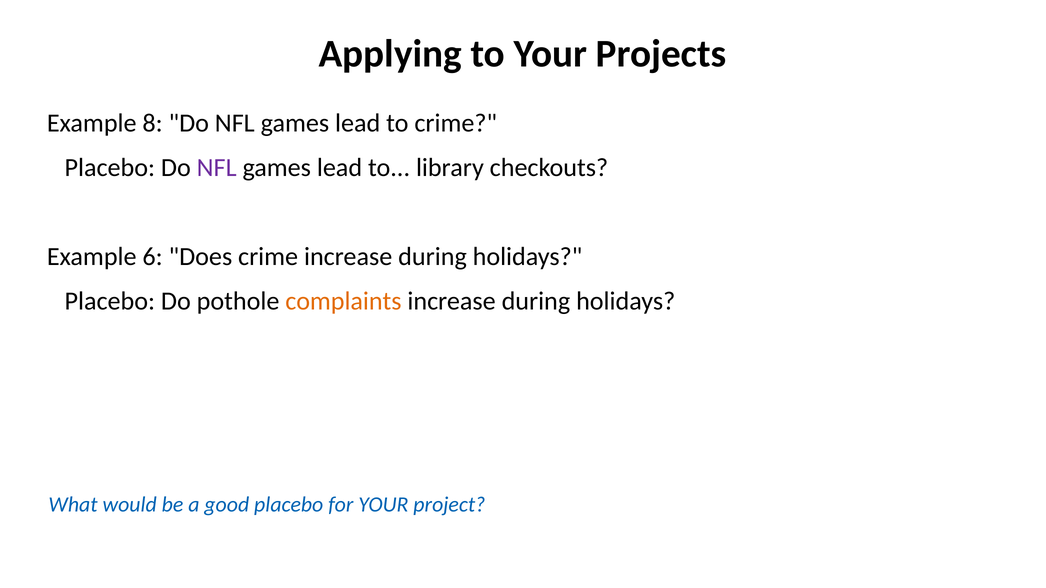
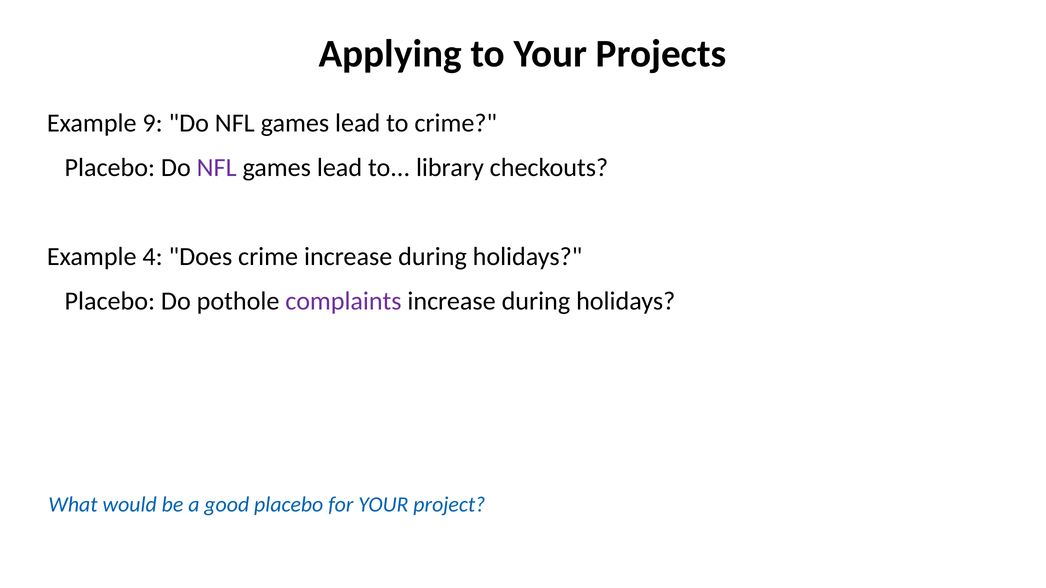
8: 8 -> 9
6: 6 -> 4
complaints colour: orange -> purple
